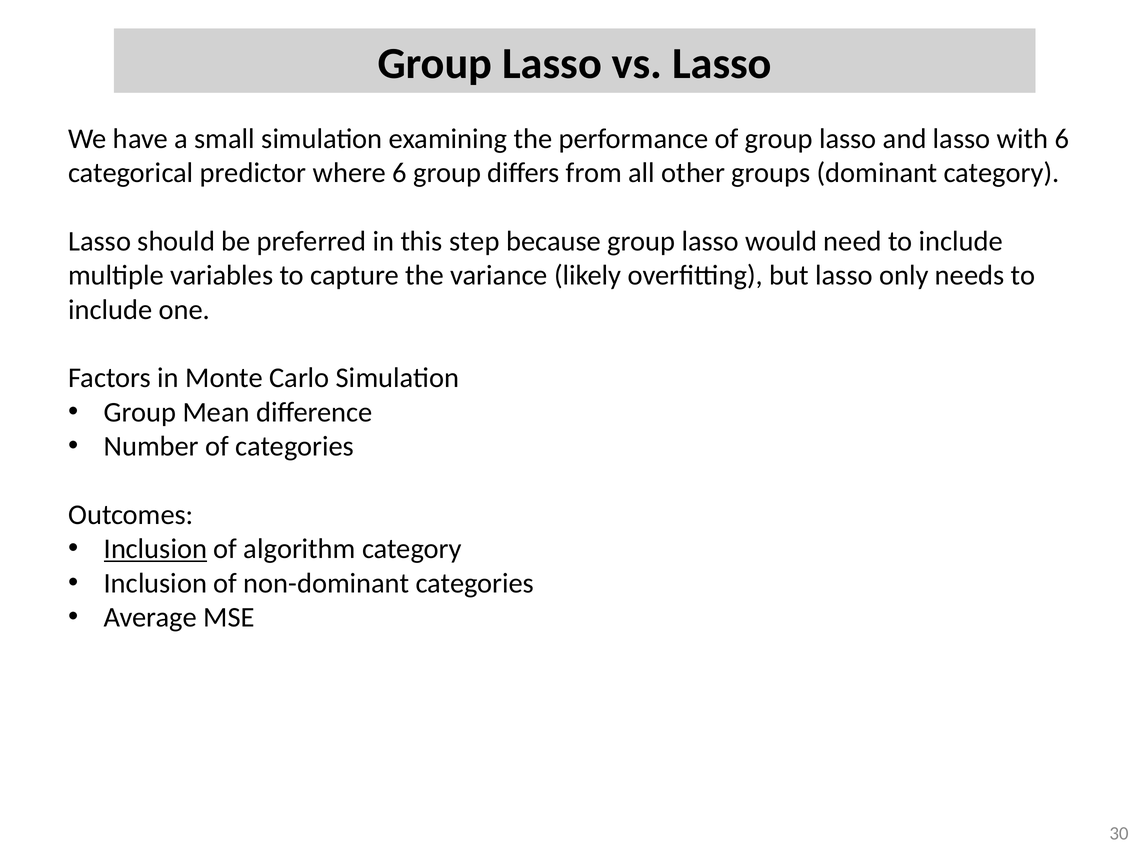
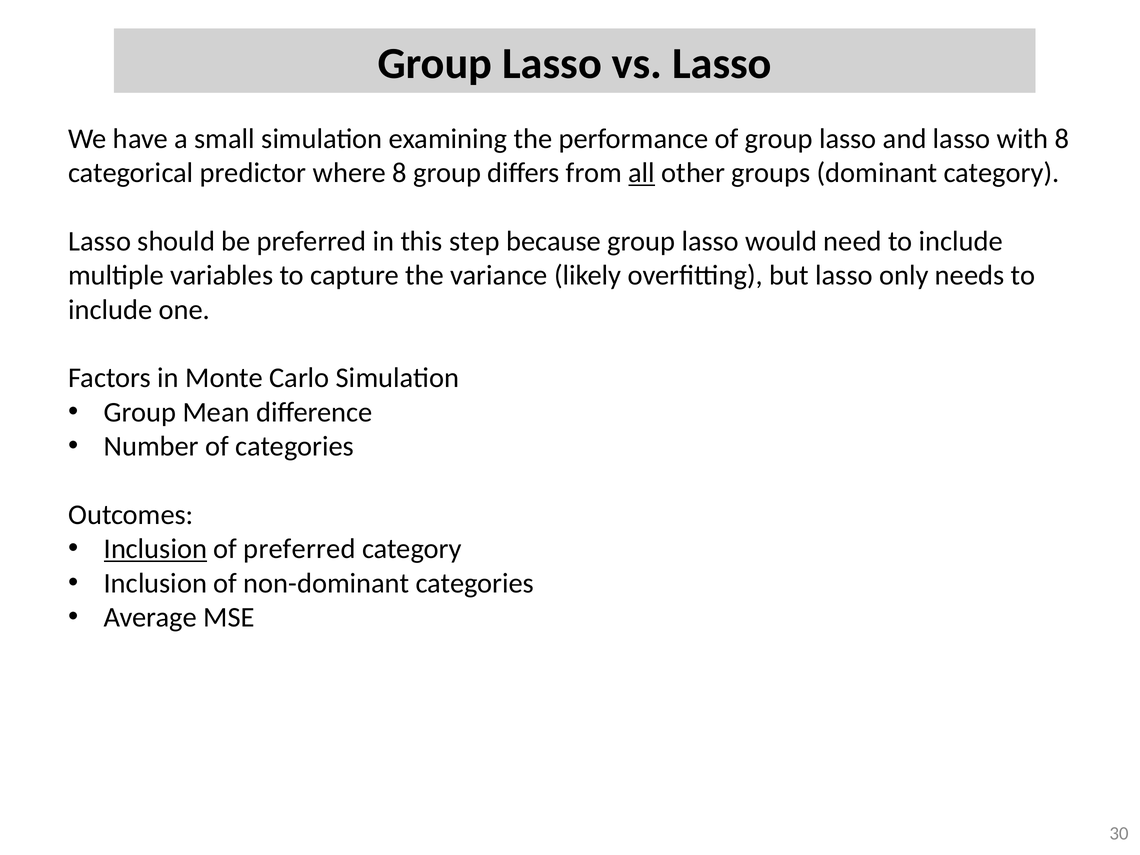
with 6: 6 -> 8
where 6: 6 -> 8
all underline: none -> present
of algorithm: algorithm -> preferred
